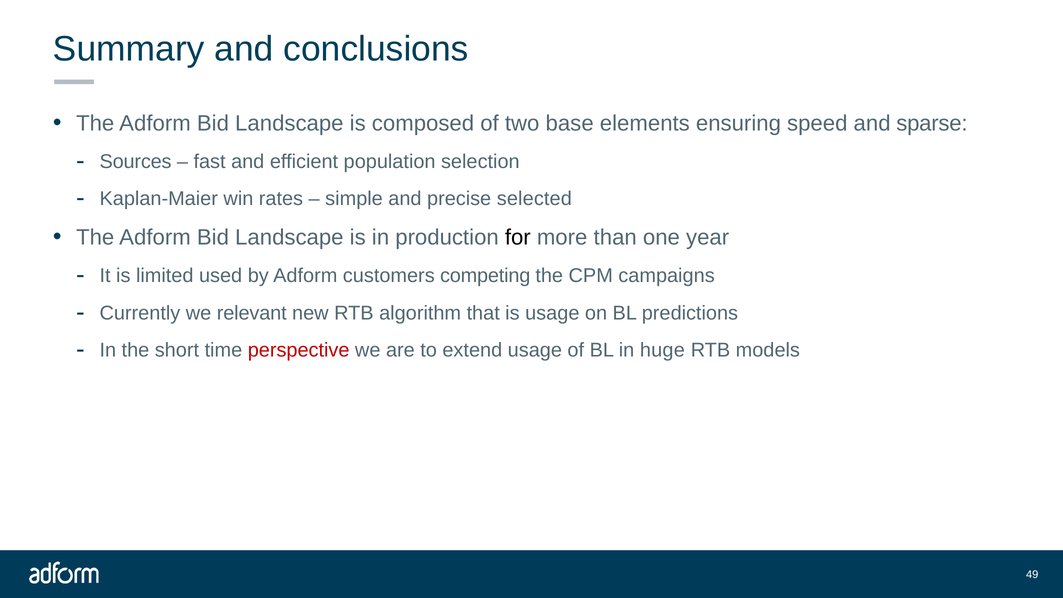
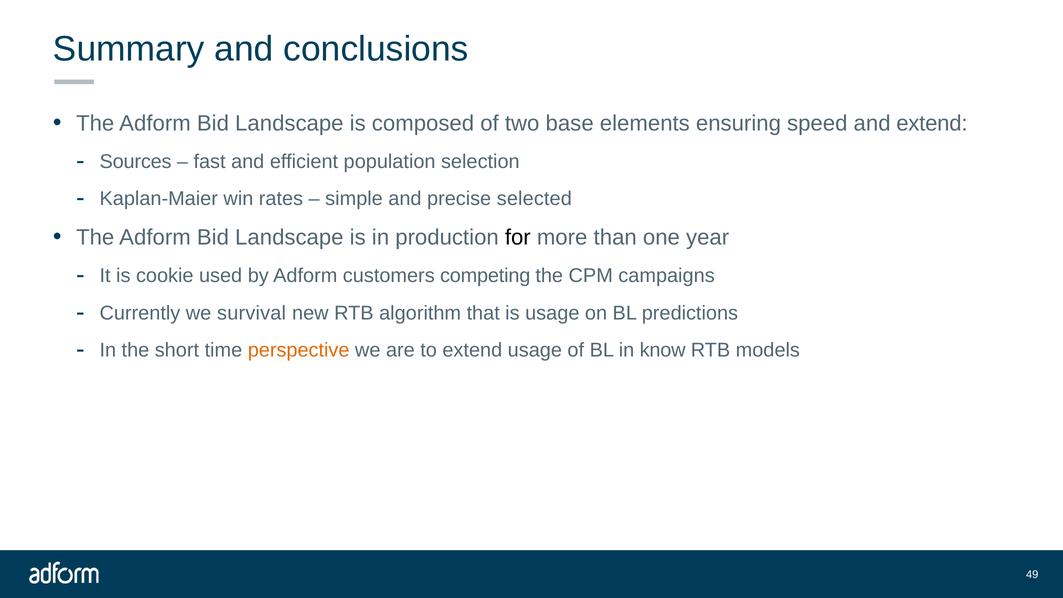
and sparse: sparse -> extend
limited: limited -> cookie
relevant: relevant -> survival
perspective colour: red -> orange
huge: huge -> know
